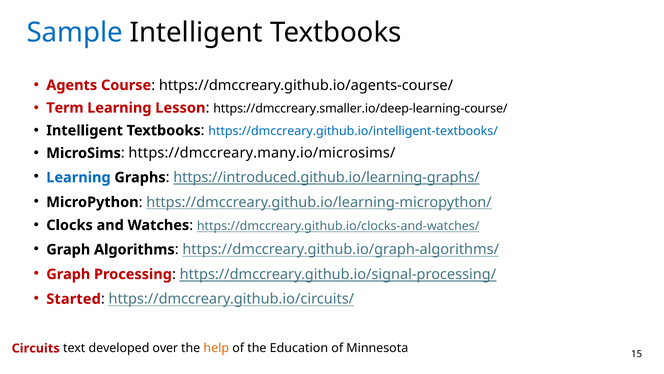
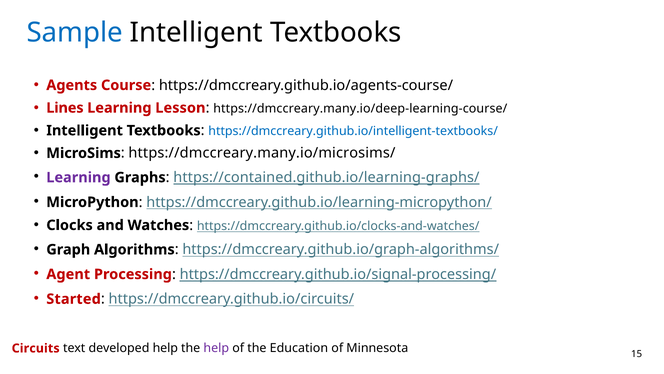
Term: Term -> Lines
https://dmccreary.smaller.io/deep-learning-course/: https://dmccreary.smaller.io/deep-learning-course/ -> https://dmccreary.many.io/deep-learning-course/
Learning at (78, 177) colour: blue -> purple
https://introduced.github.io/learning-graphs/: https://introduced.github.io/learning-graphs/ -> https://contained.github.io/learning-graphs/
Graph at (68, 274): Graph -> Agent
developed over: over -> help
help at (216, 348) colour: orange -> purple
